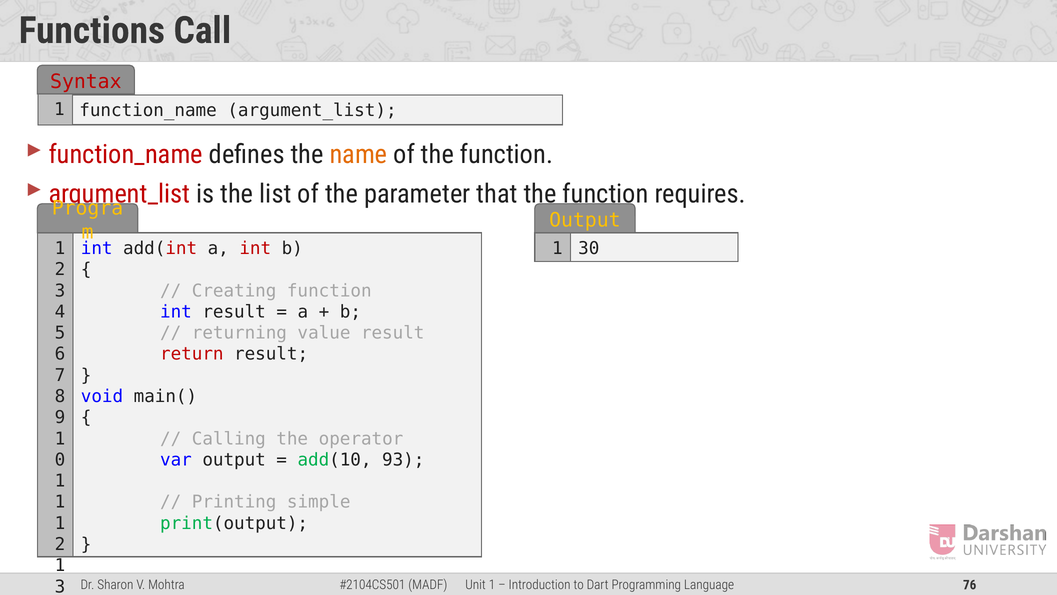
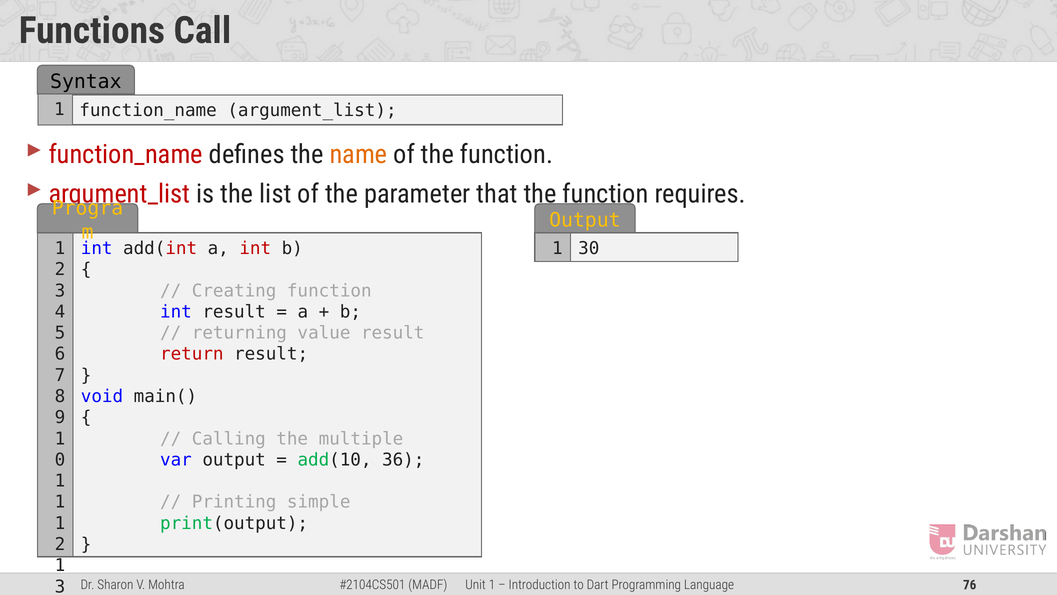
Syntax colour: red -> black
operator: operator -> multiple
93: 93 -> 36
